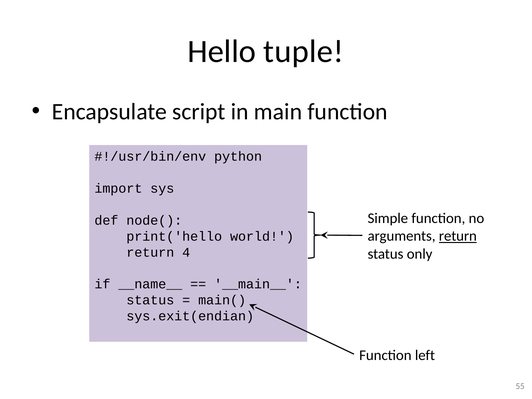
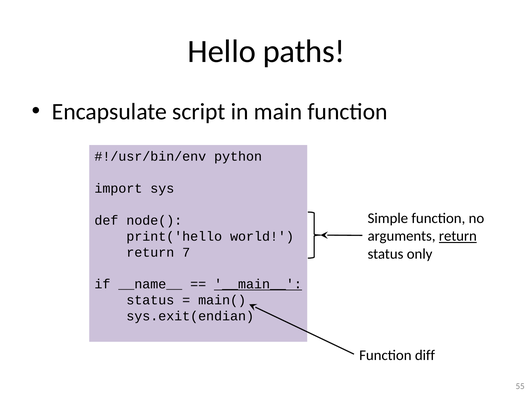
tuple: tuple -> paths
4: 4 -> 7
__main__ underline: none -> present
left: left -> diff
